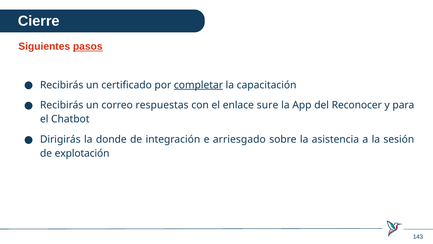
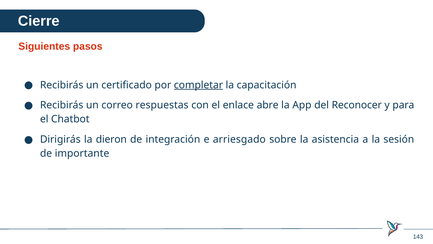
pasos underline: present -> none
sure: sure -> abre
donde: donde -> dieron
explotación: explotación -> importante
